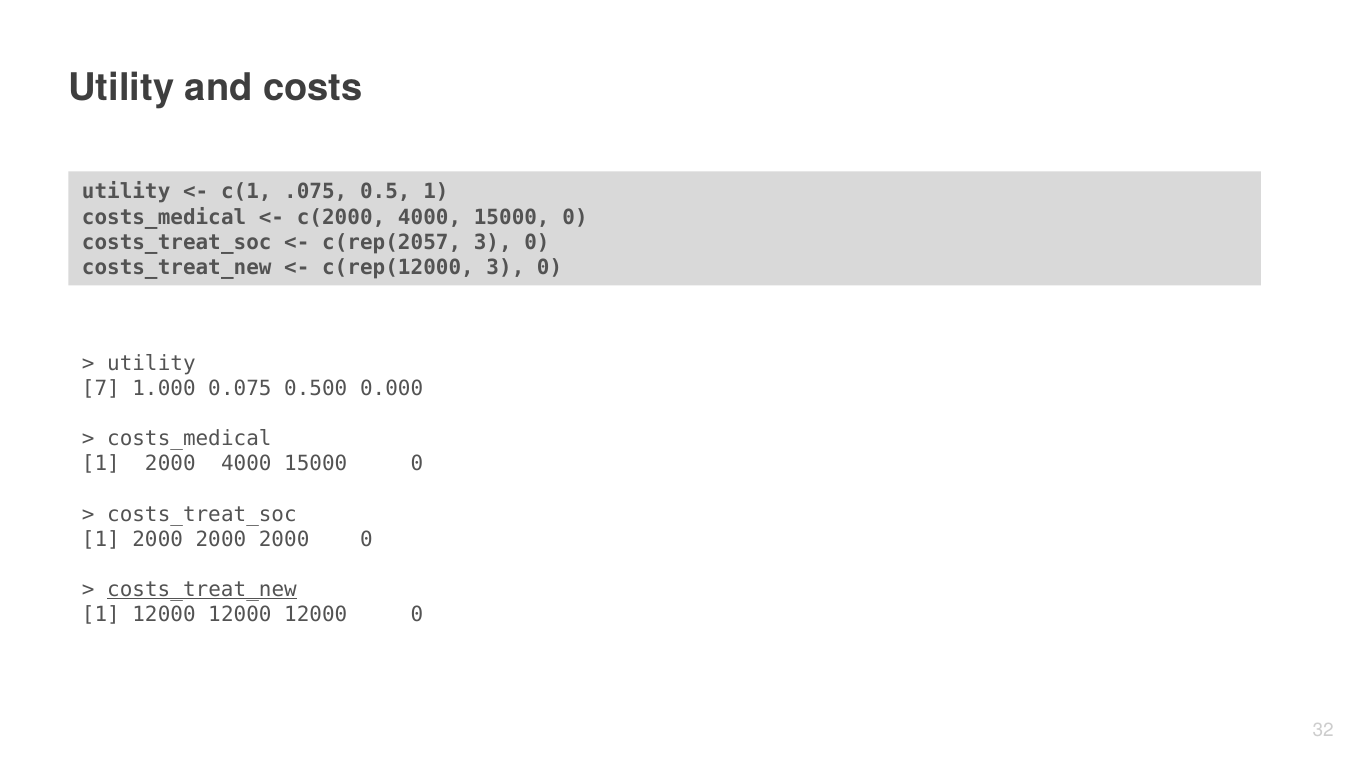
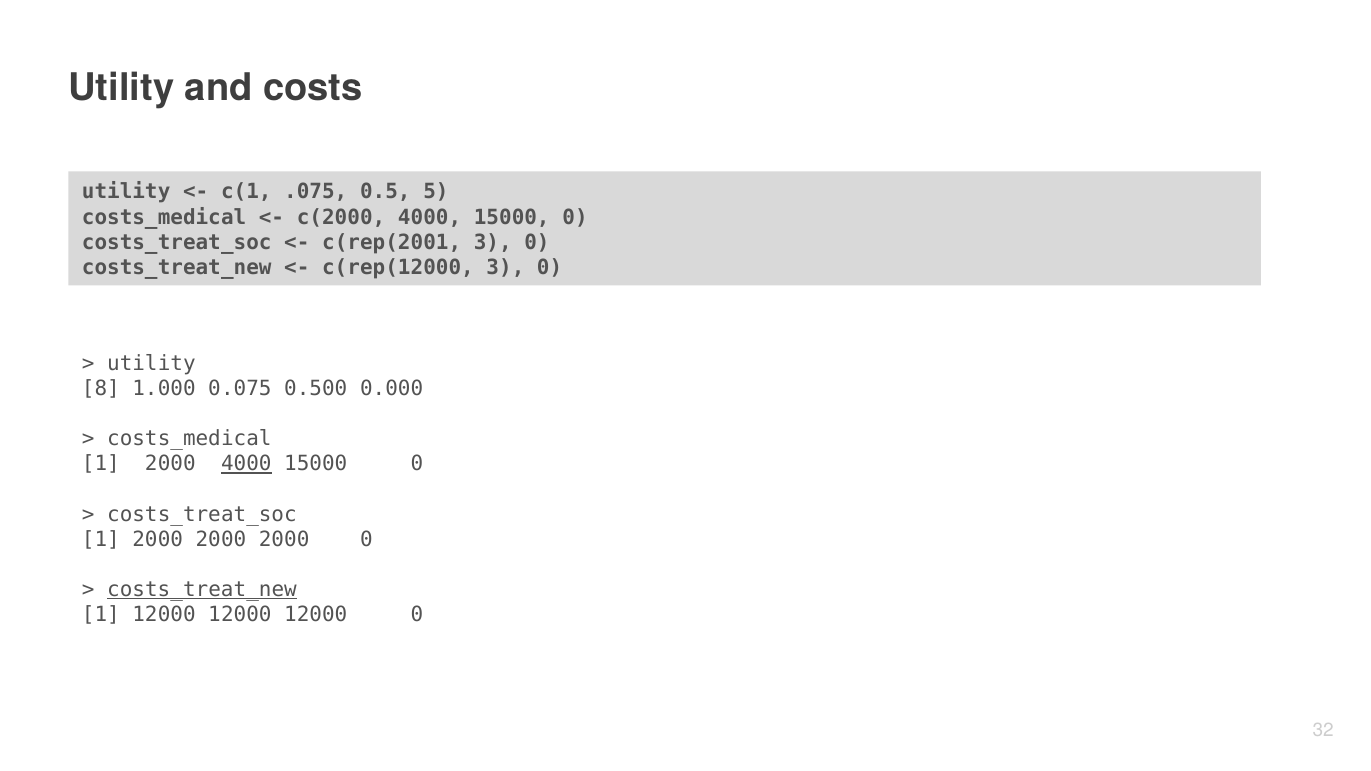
0.5 1: 1 -> 5
c(rep(2057: c(rep(2057 -> c(rep(2001
7: 7 -> 8
4000 at (246, 464) underline: none -> present
